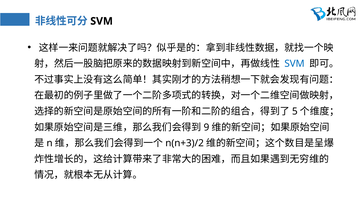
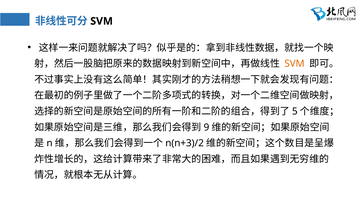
SVM at (294, 64) colour: blue -> orange
